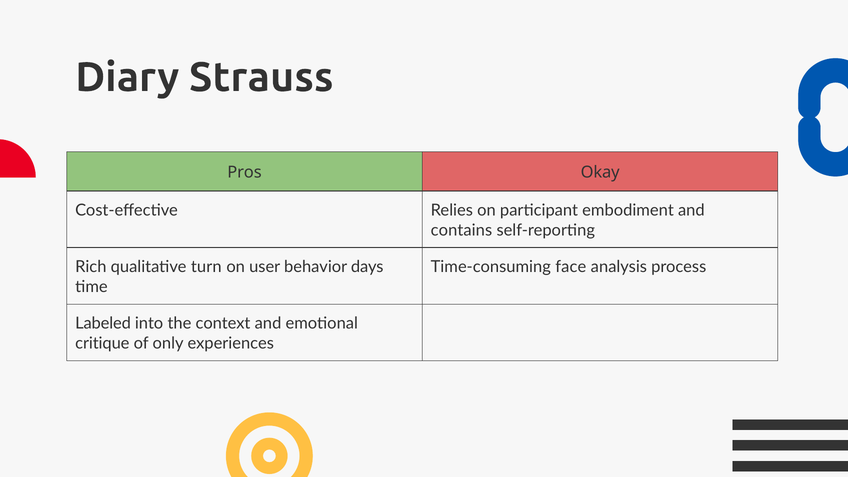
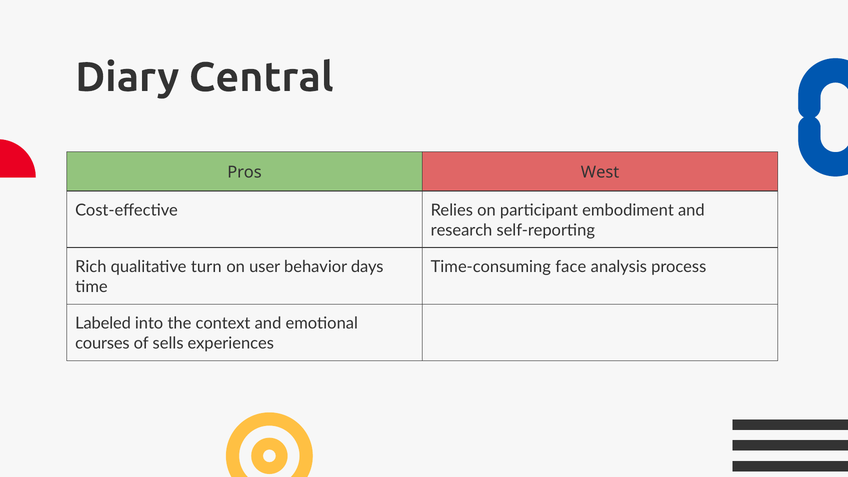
Strauss: Strauss -> Central
Okay: Okay -> West
contains: contains -> research
critique: critique -> courses
only: only -> sells
